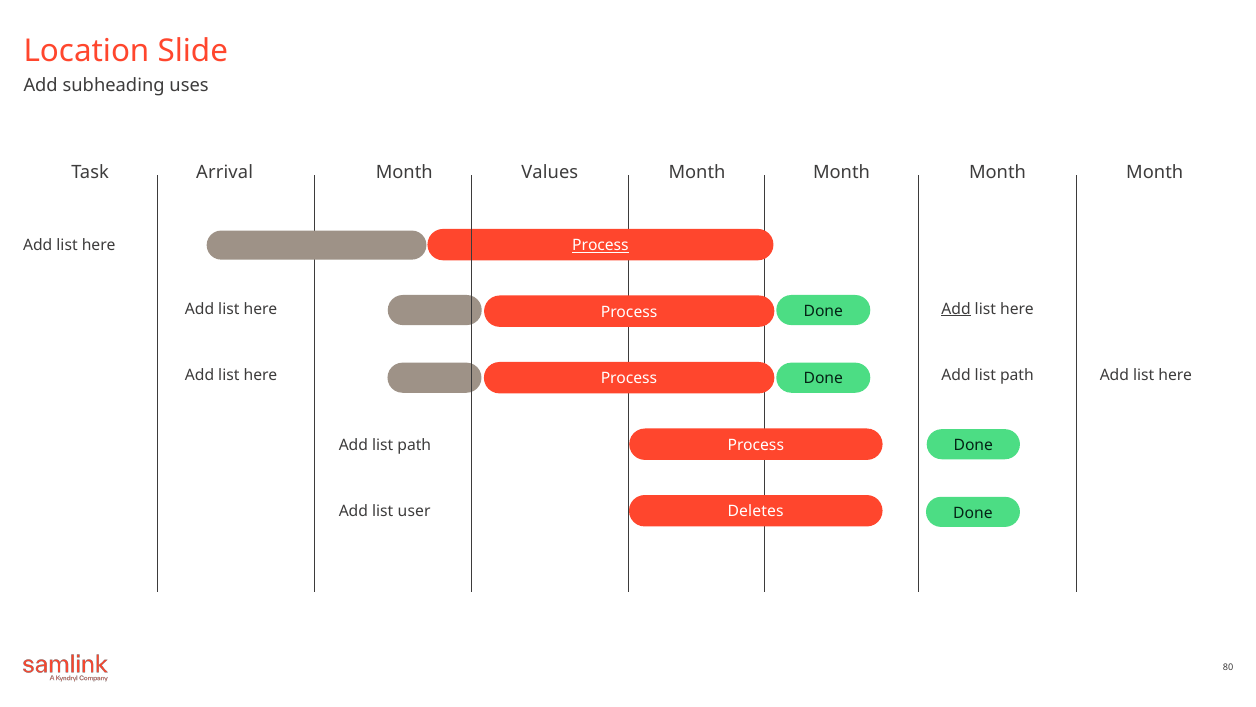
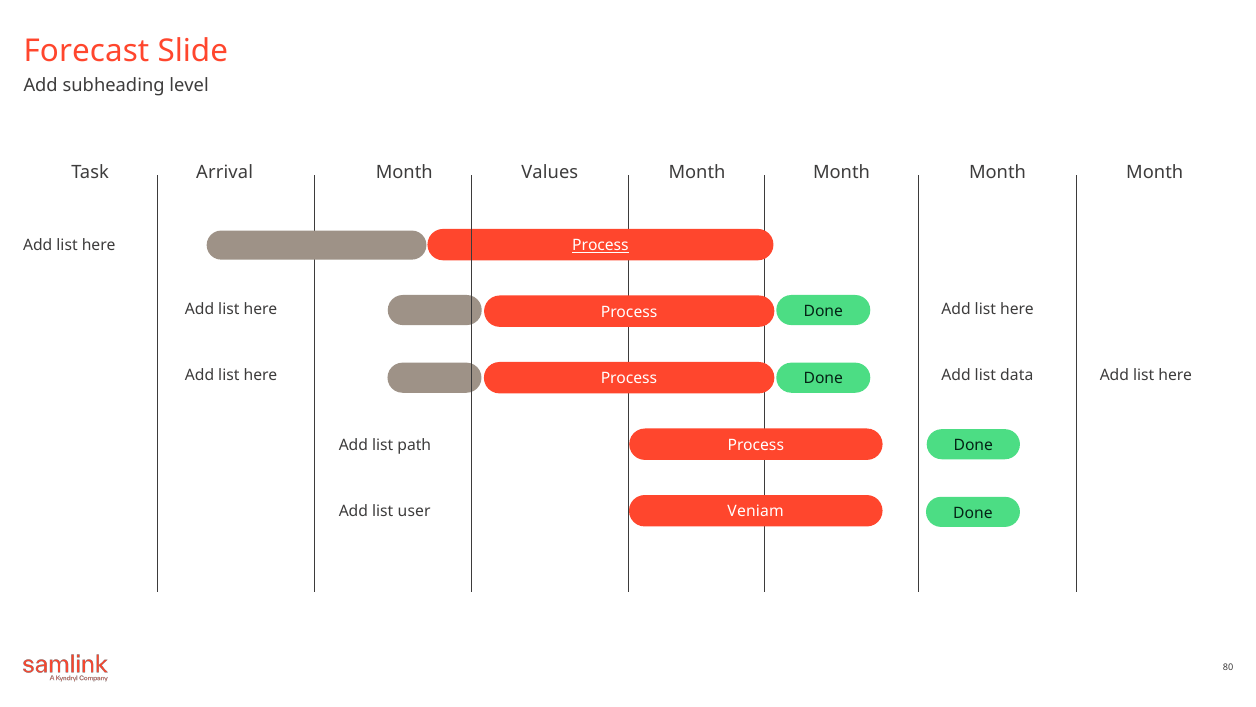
Location: Location -> Forecast
uses: uses -> level
Add at (956, 309) underline: present -> none
path at (1017, 375): path -> data
Deletes: Deletes -> Veniam
